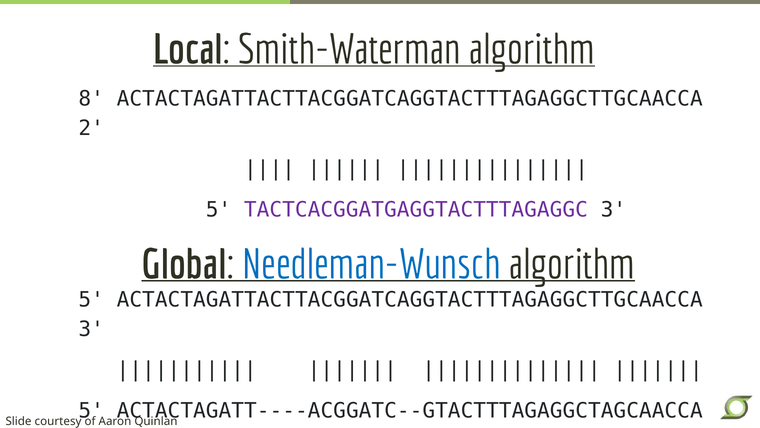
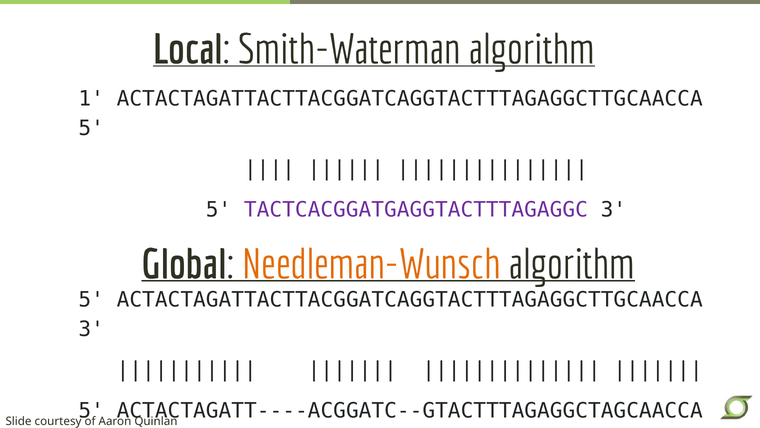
8: 8 -> 1
2 at (91, 128): 2 -> 5
Needleman-Wunsch colour: blue -> orange
